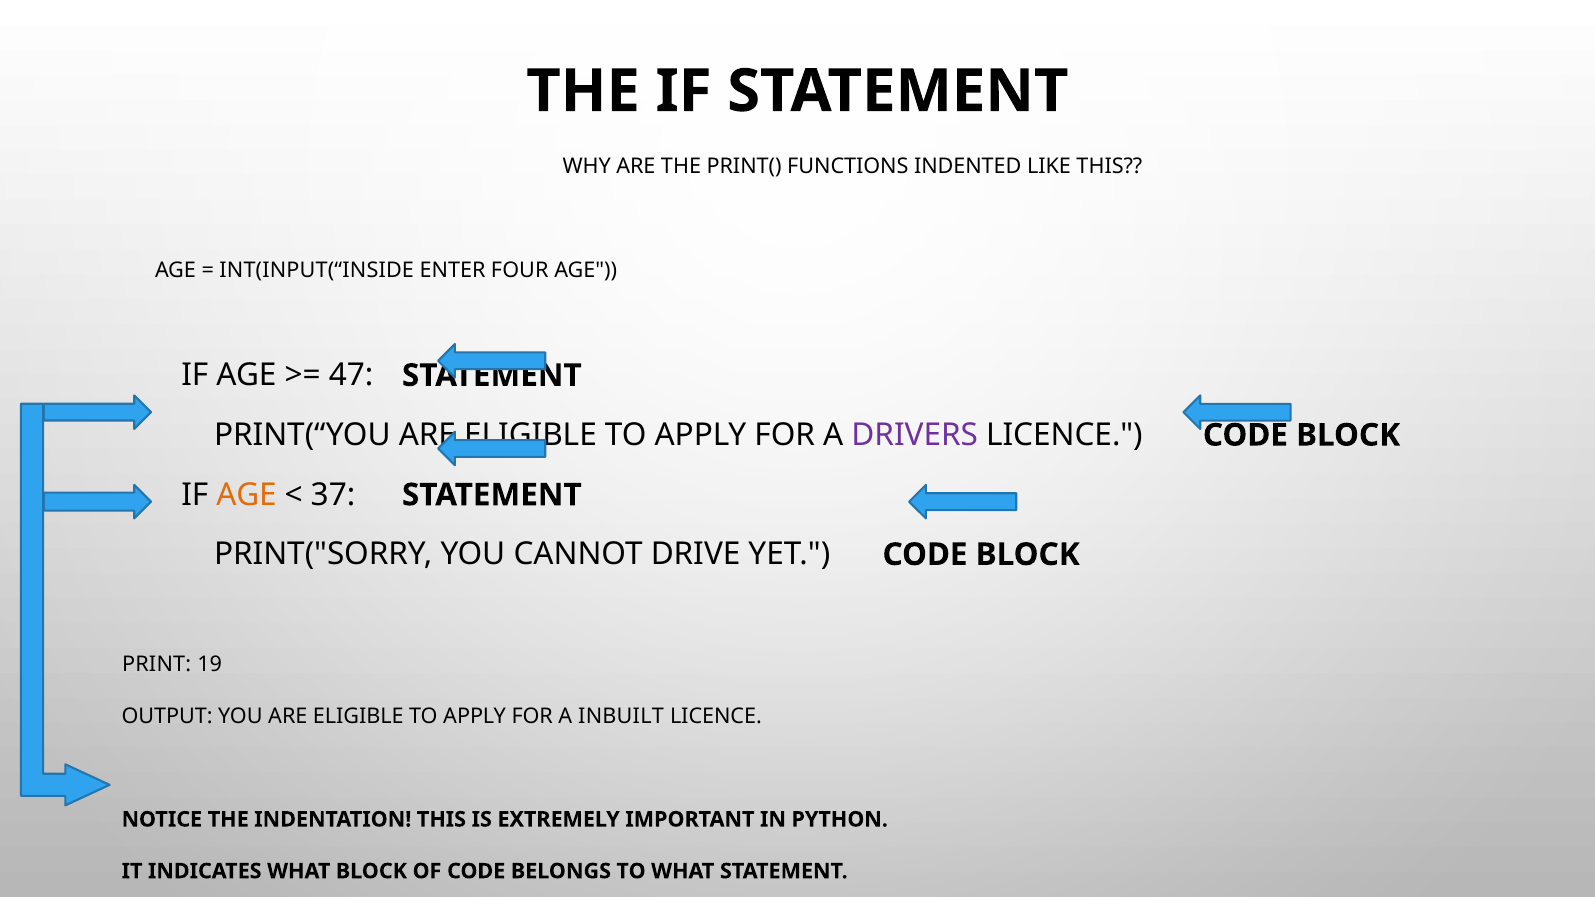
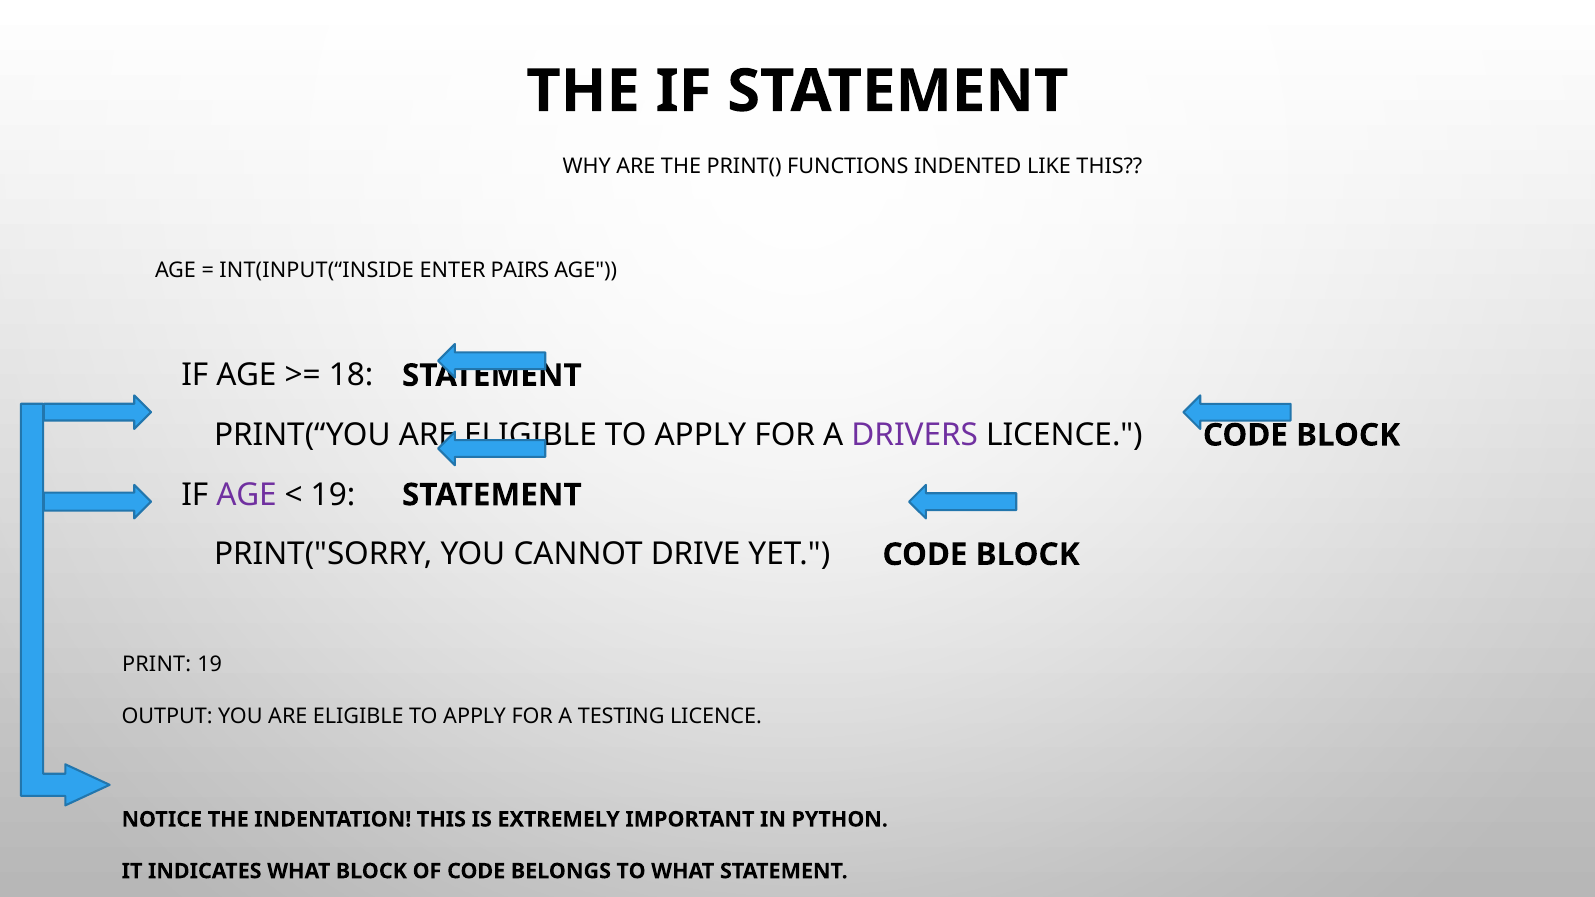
FOUR: FOUR -> PAIRS
47: 47 -> 18
AGE at (247, 495) colour: orange -> purple
37 at (333, 495): 37 -> 19
INBUILT: INBUILT -> TESTING
